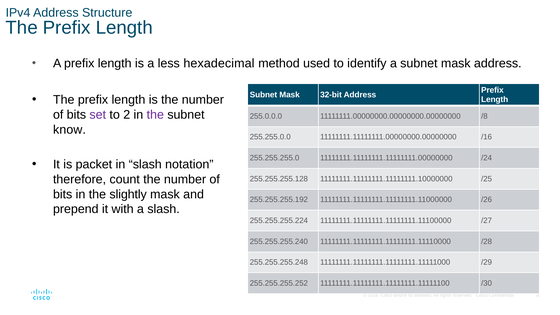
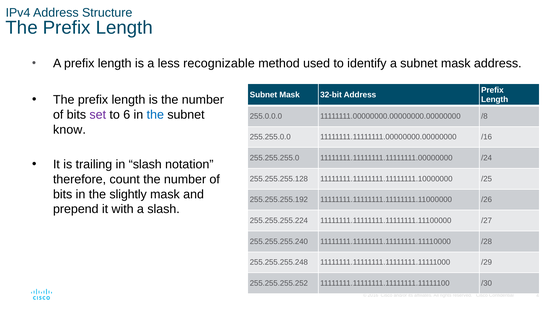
hexadecimal: hexadecimal -> recognizable
2: 2 -> 6
the at (155, 115) colour: purple -> blue
packet: packet -> trailing
